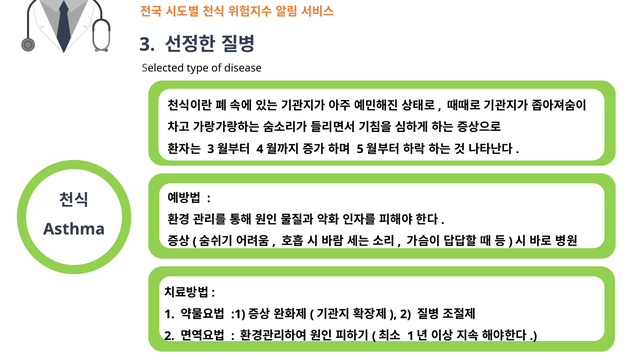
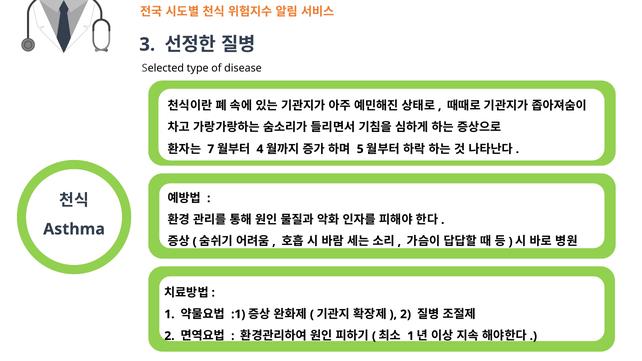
3 at (211, 149): 3 -> 7
